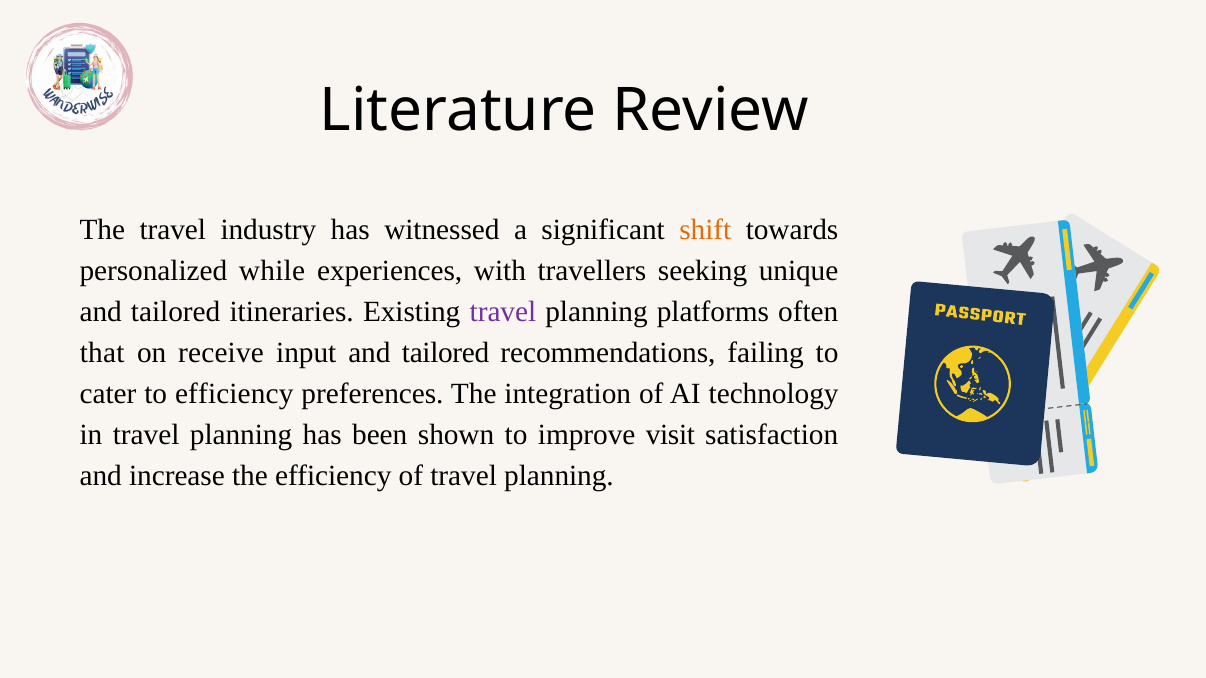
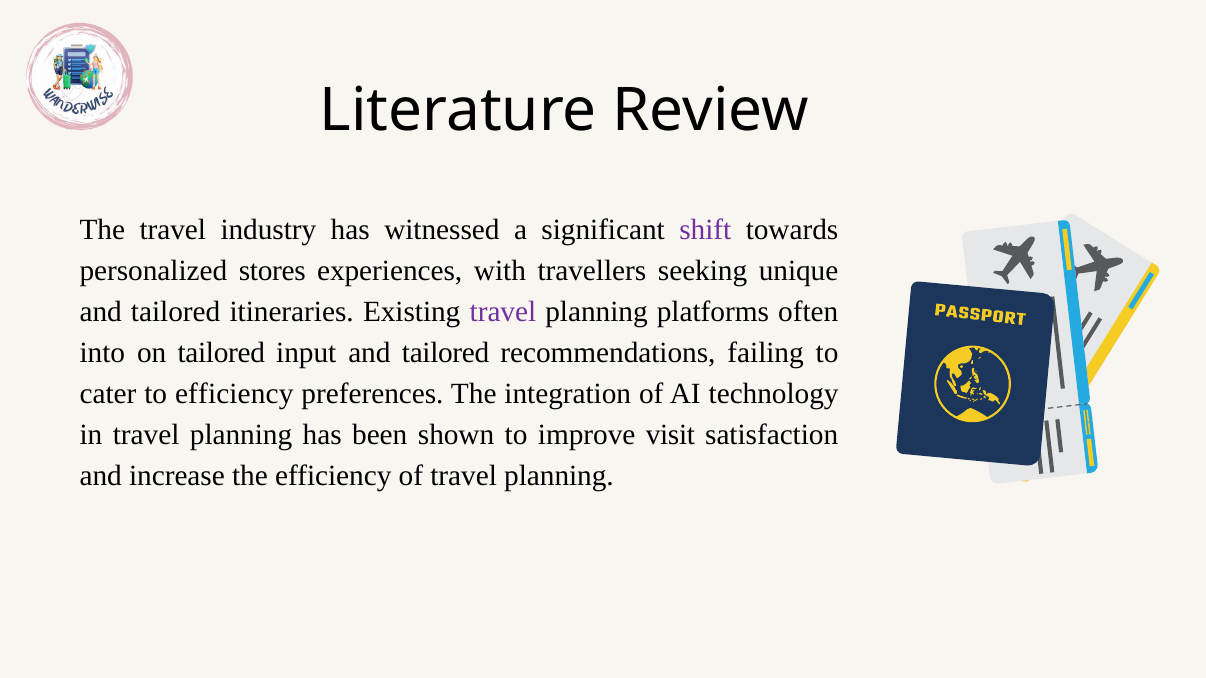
shift colour: orange -> purple
while: while -> stores
that: that -> into
on receive: receive -> tailored
